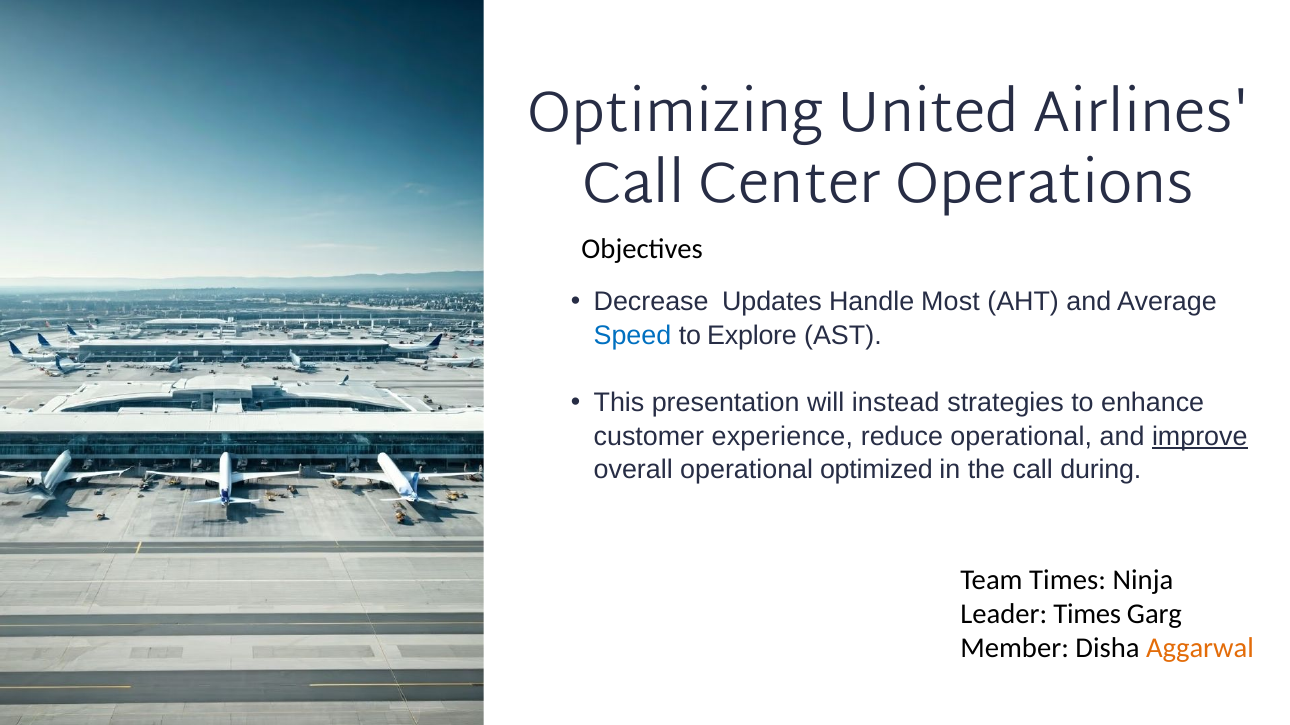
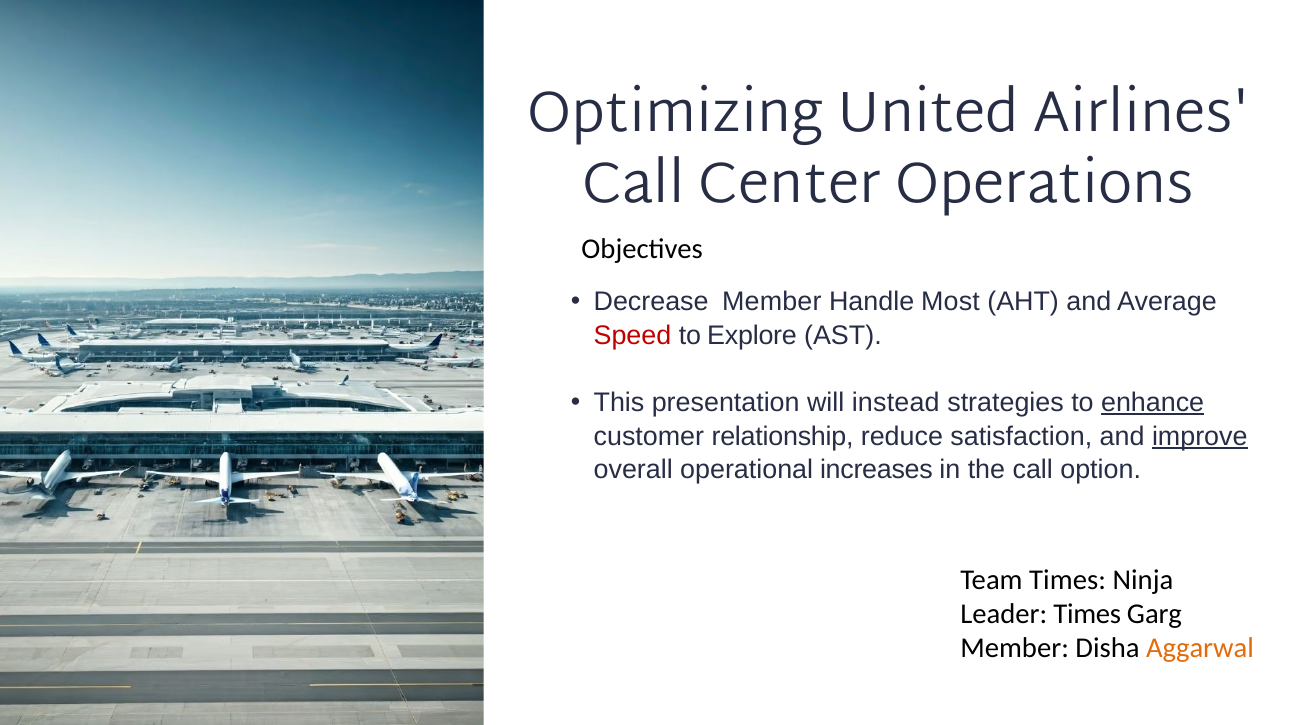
Decrease Updates: Updates -> Member
Speed colour: blue -> red
enhance underline: none -> present
experience: experience -> relationship
reduce operational: operational -> satisfaction
optimized: optimized -> increases
during: during -> option
